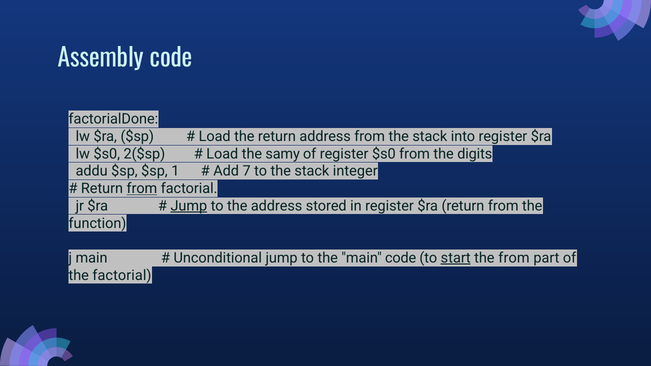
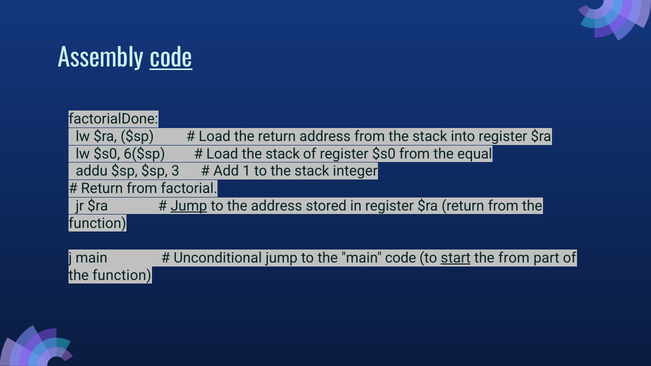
code at (171, 58) underline: none -> present
2($sp: 2($sp -> 6($sp
Load the samy: samy -> stack
digits: digits -> equal
1: 1 -> 3
7: 7 -> 1
from at (142, 189) underline: present -> none
factorial at (122, 275): factorial -> function
